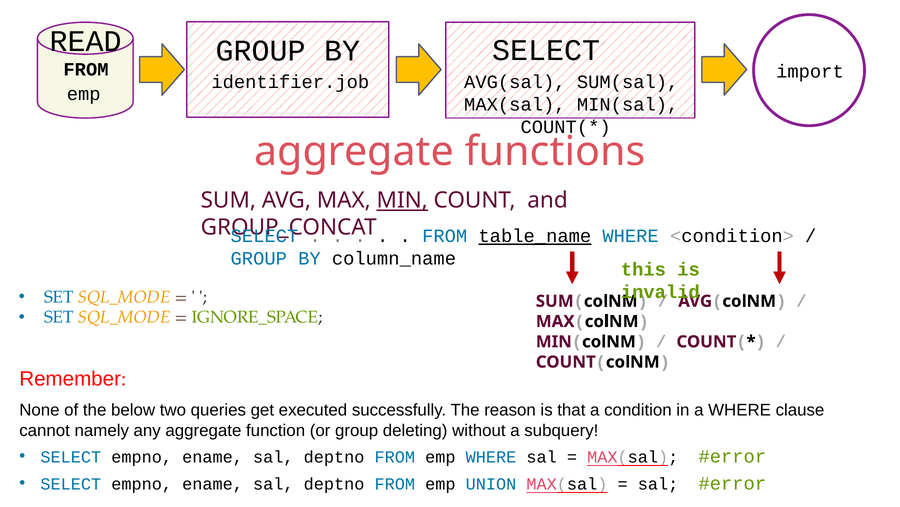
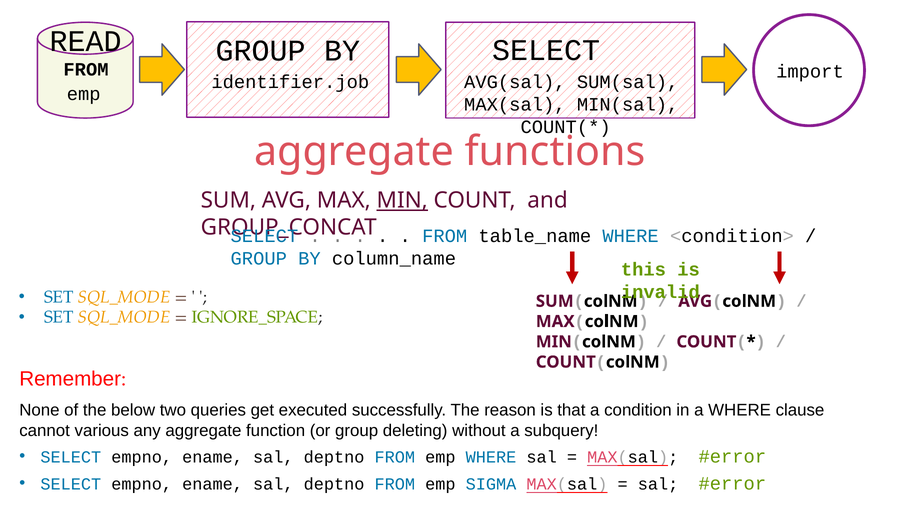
table_name underline: present -> none
namely: namely -> various
UNION: UNION -> SIGMA
